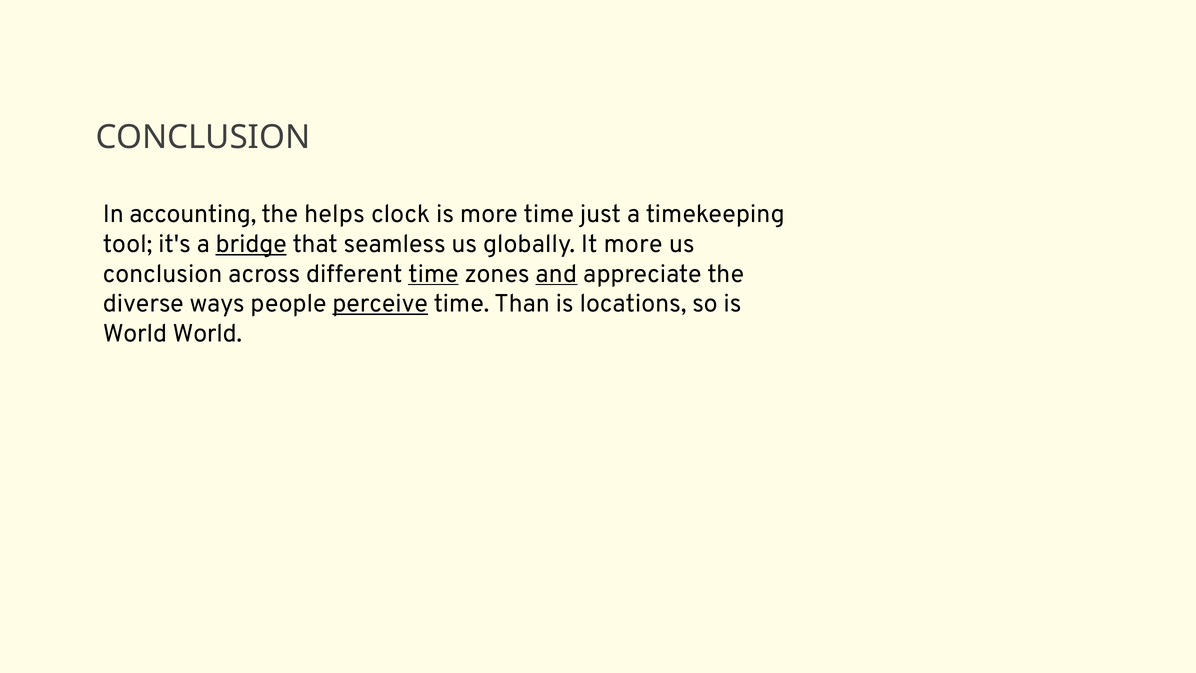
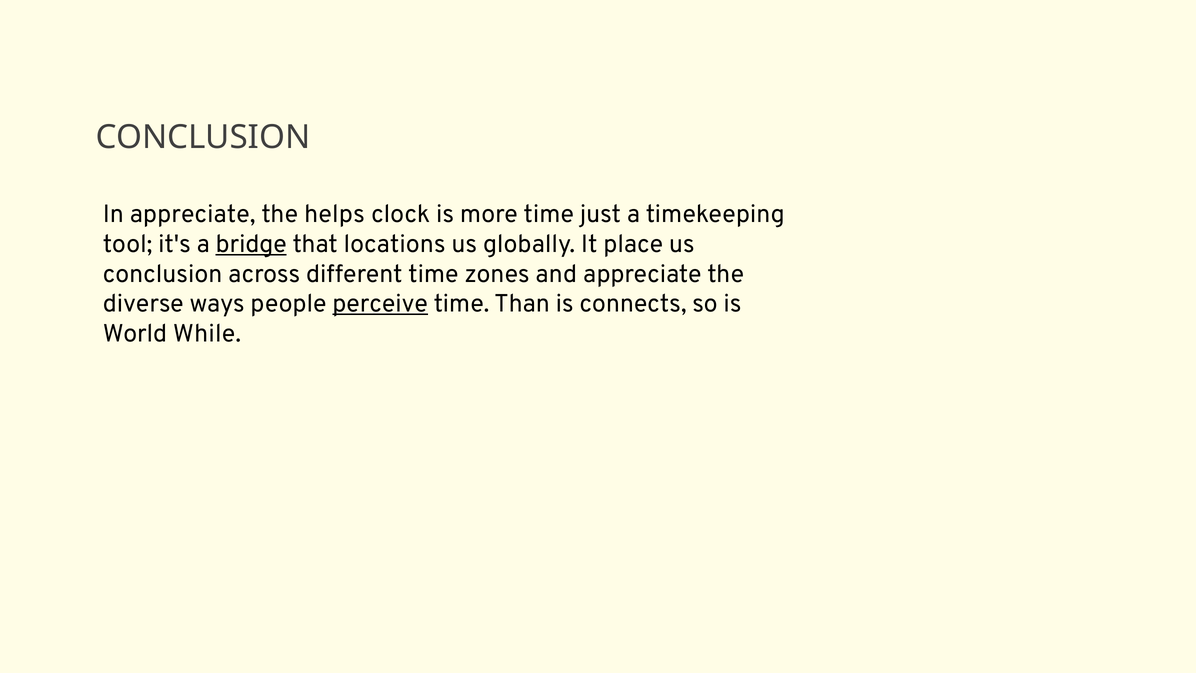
In accounting: accounting -> appreciate
seamless: seamless -> locations
It more: more -> place
time at (433, 274) underline: present -> none
and underline: present -> none
locations: locations -> connects
World World: World -> While
